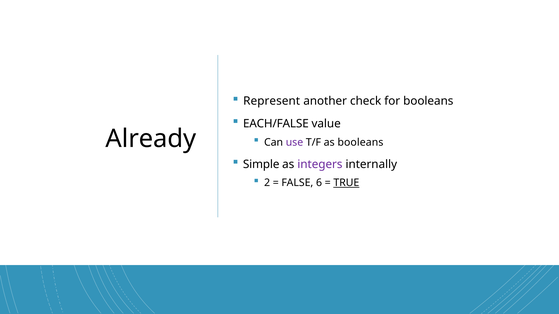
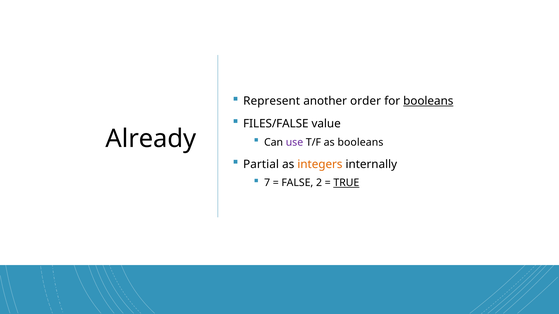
check: check -> order
booleans at (428, 101) underline: none -> present
EACH/FALSE: EACH/FALSE -> FILES/FALSE
Simple: Simple -> Partial
integers colour: purple -> orange
2: 2 -> 7
6: 6 -> 2
